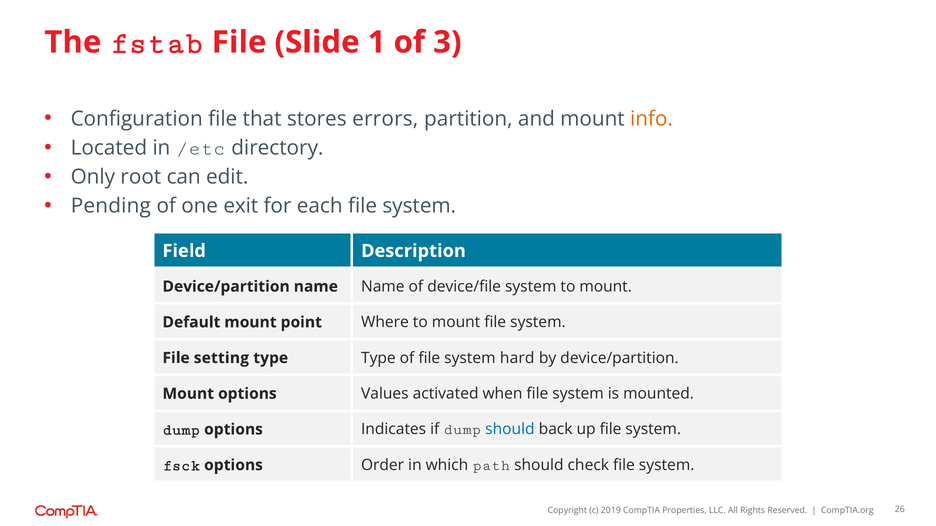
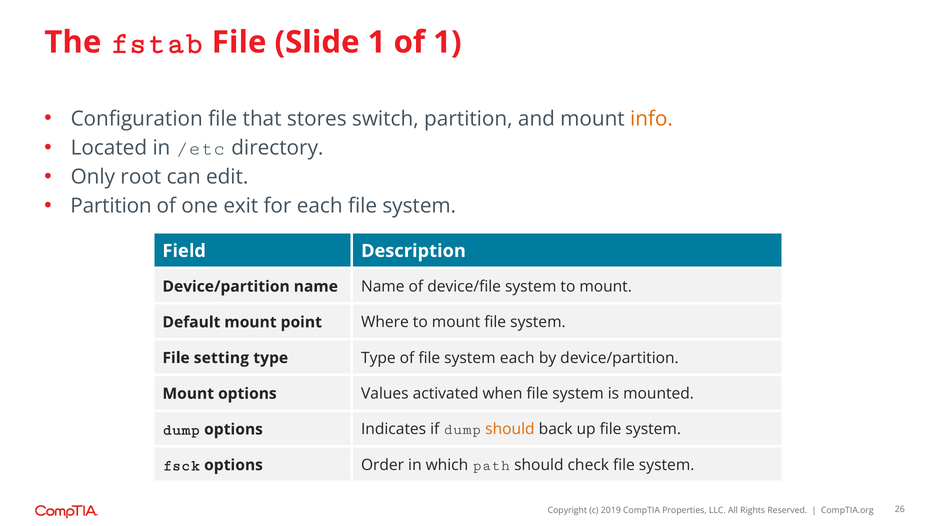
of 3: 3 -> 1
errors: errors -> switch
Pending at (111, 206): Pending -> Partition
system hard: hard -> each
should at (510, 430) colour: blue -> orange
